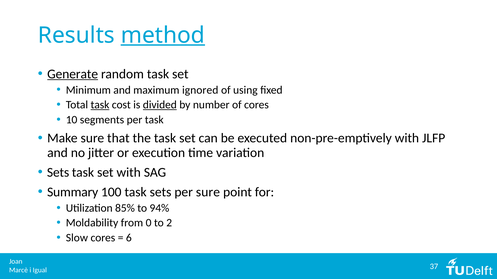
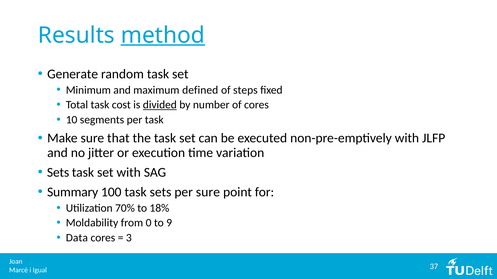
Generate underline: present -> none
ignored: ignored -> defined
using: using -> steps
task at (100, 105) underline: present -> none
85%: 85% -> 70%
94%: 94% -> 18%
2: 2 -> 9
Slow: Slow -> Data
6: 6 -> 3
